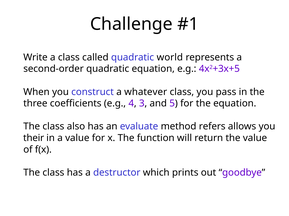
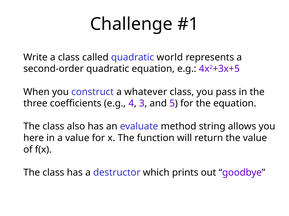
refers: refers -> string
their: their -> here
